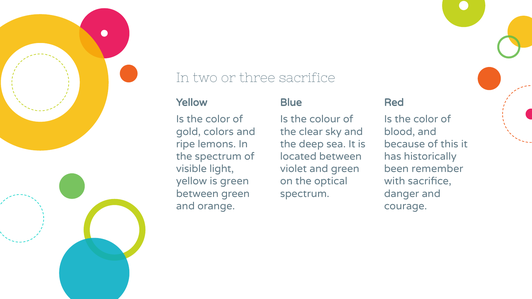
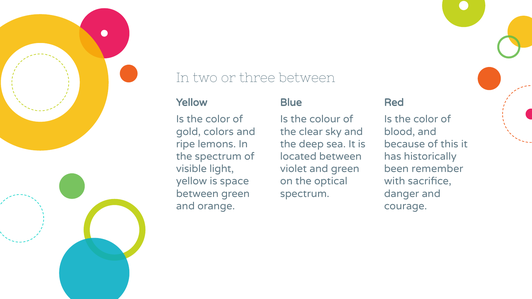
three sacrifice: sacrifice -> between
is green: green -> space
